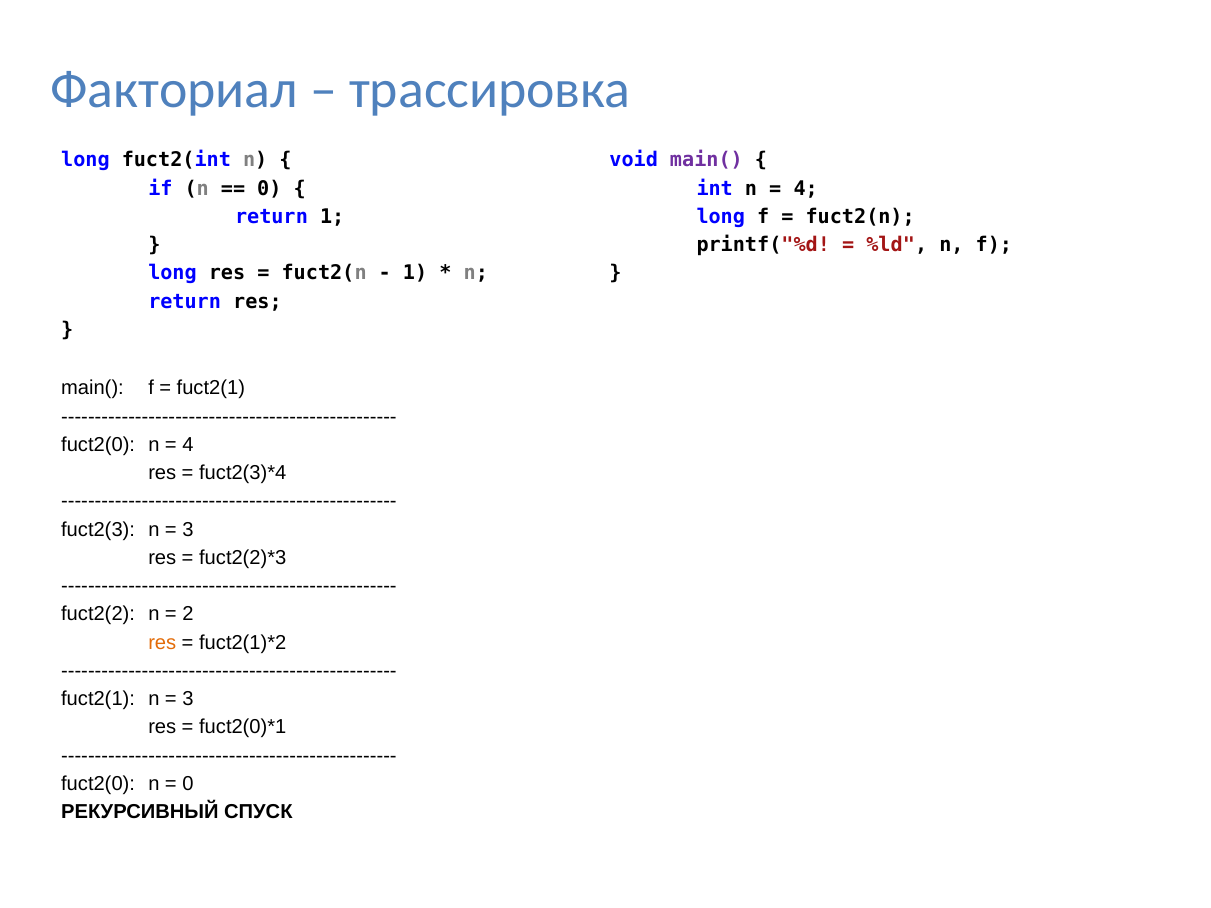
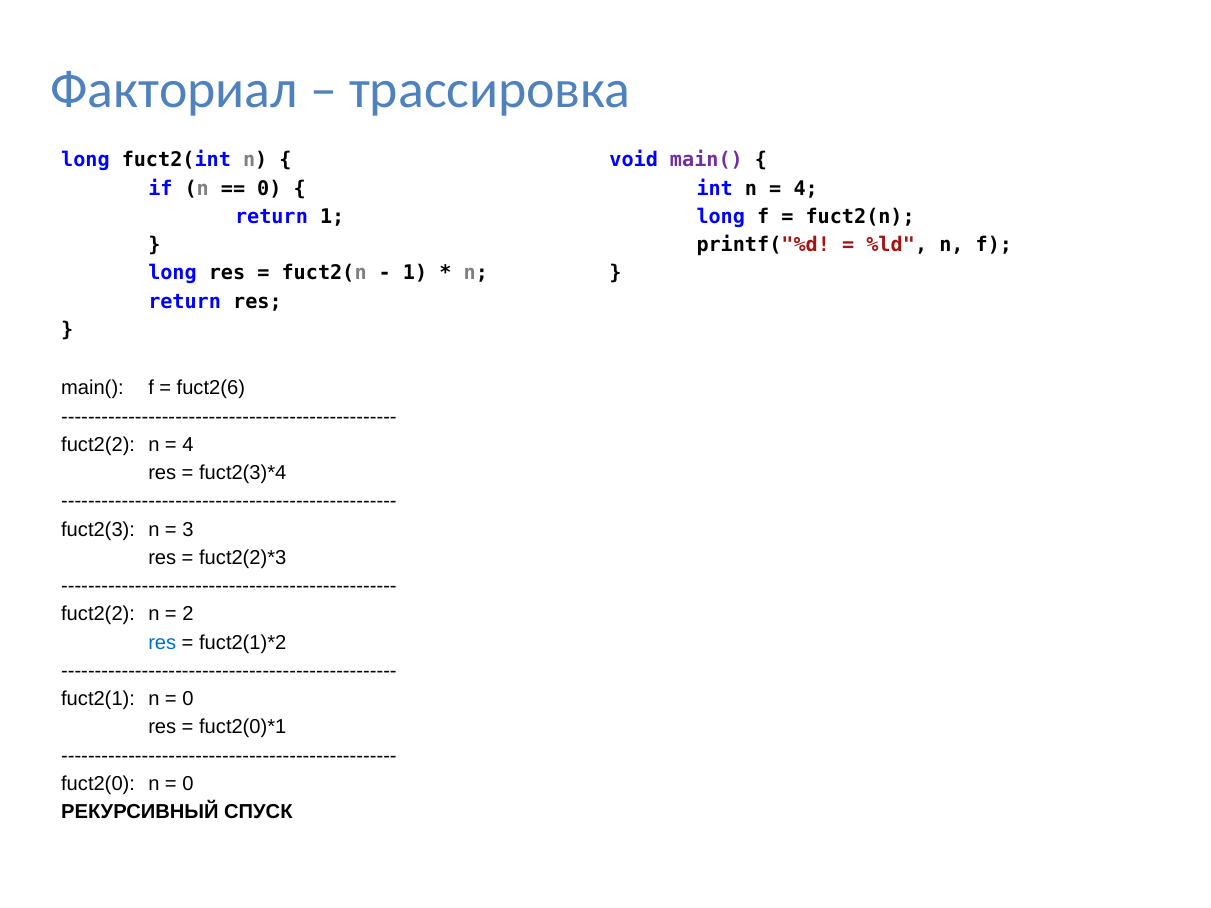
fuct2(1 at (211, 388): fuct2(1 -> fuct2(6
fuct2(0 at (98, 445): fuct2(0 -> fuct2(2
res at (162, 643) colour: orange -> blue
3 at (188, 699): 3 -> 0
